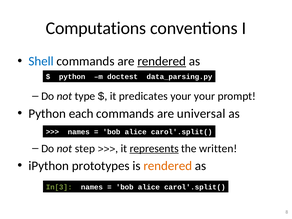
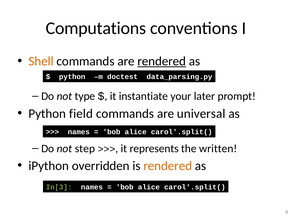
Shell colour: blue -> orange
predicates: predicates -> instantiate
your your: your -> later
each: each -> field
represents underline: present -> none
prototypes: prototypes -> overridden
